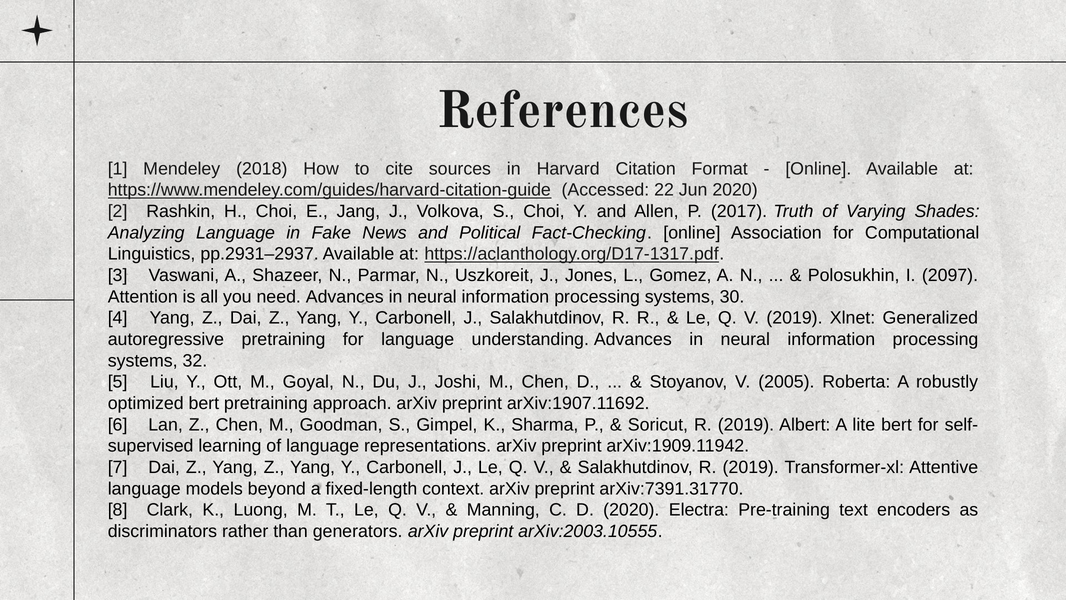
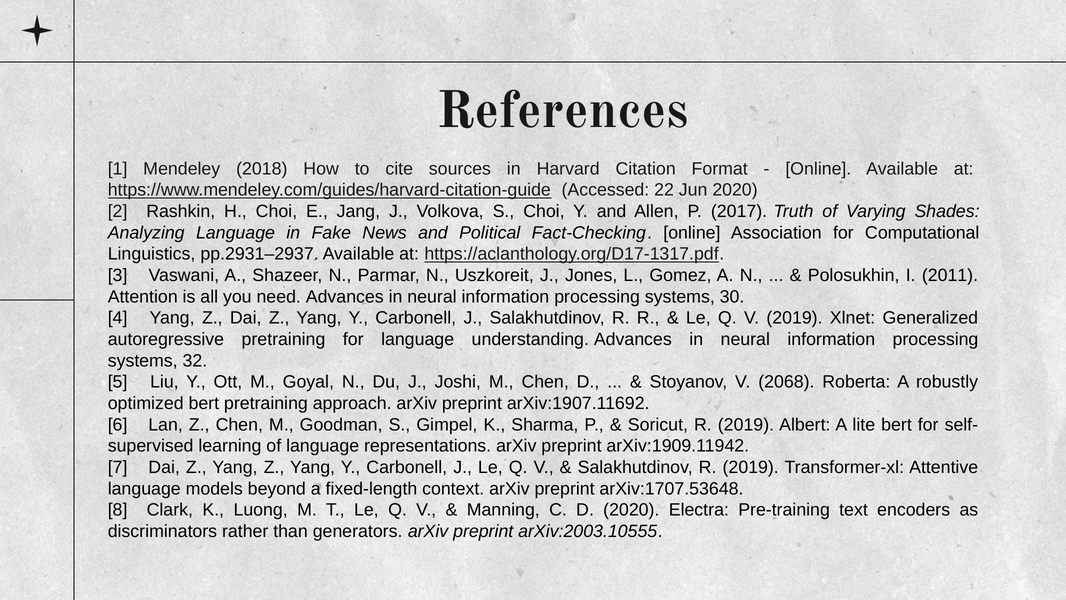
2097: 2097 -> 2011
2005: 2005 -> 2068
arXiv:7391.31770: arXiv:7391.31770 -> arXiv:1707.53648
